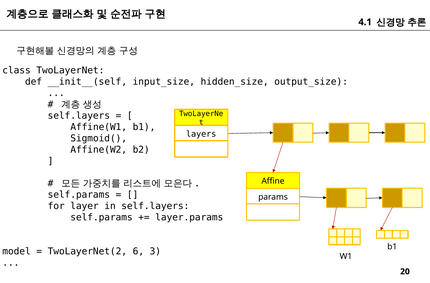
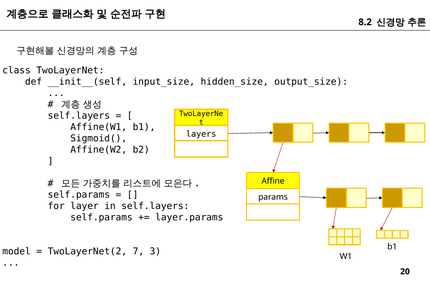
4.1: 4.1 -> 8.2
6: 6 -> 7
